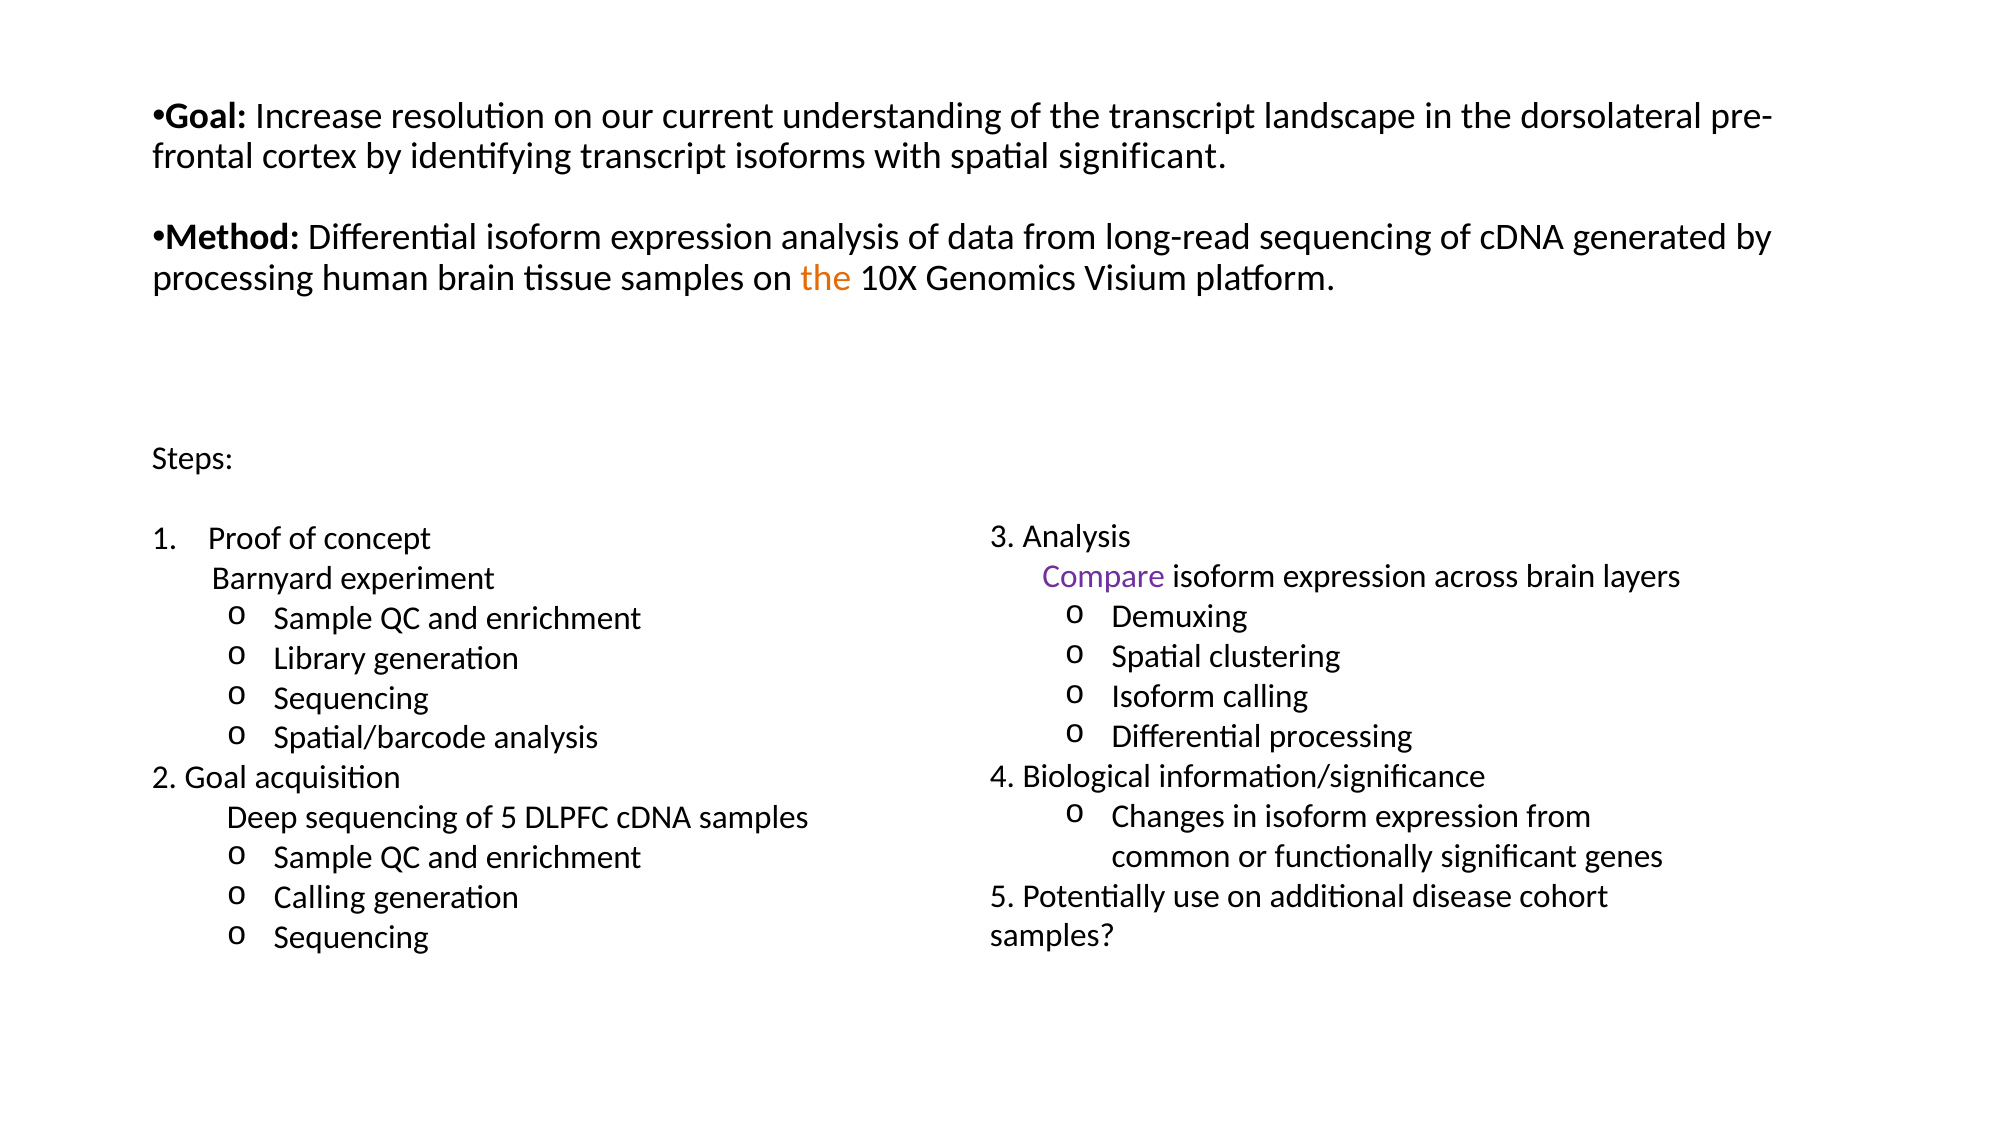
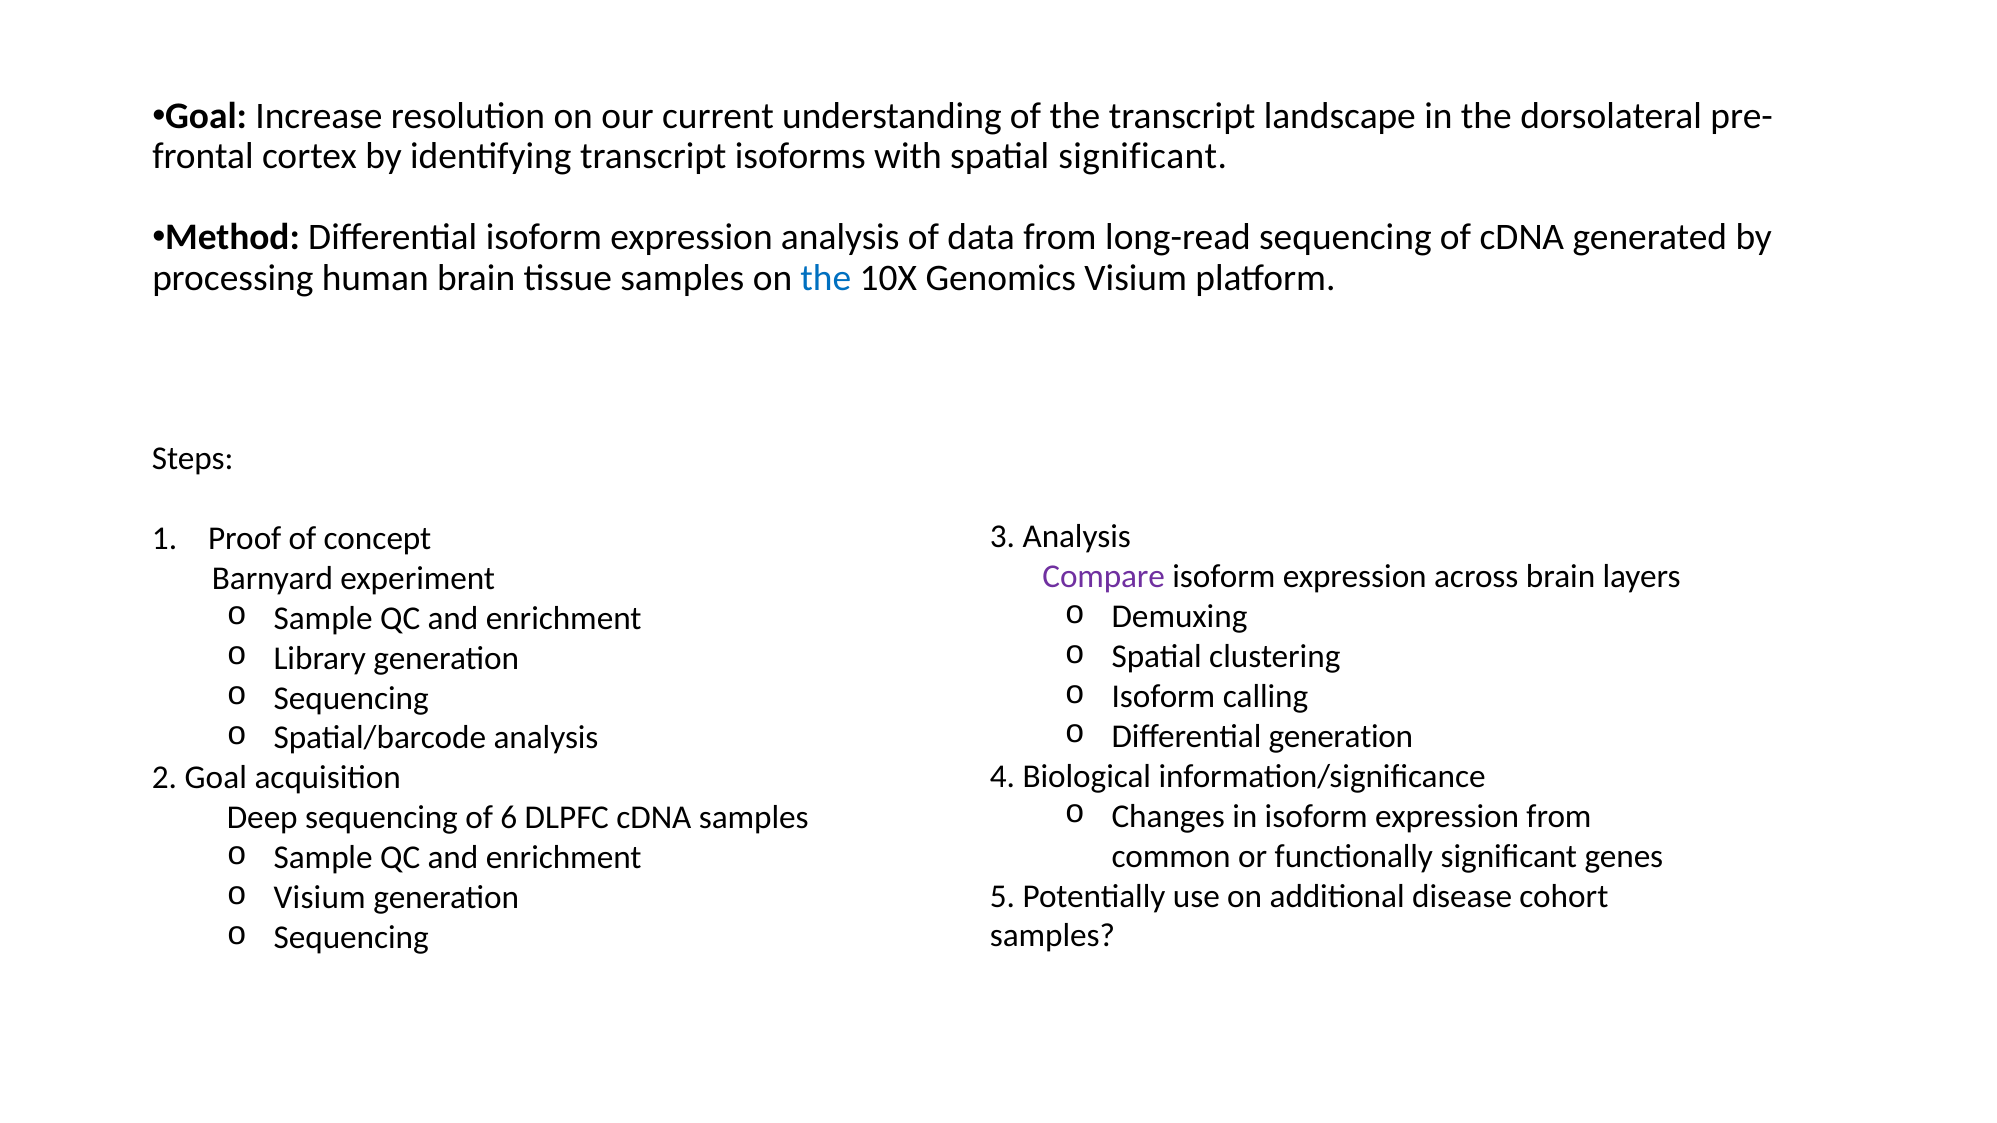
the at (826, 278) colour: orange -> blue
Differential processing: processing -> generation
of 5: 5 -> 6
Calling at (320, 898): Calling -> Visium
